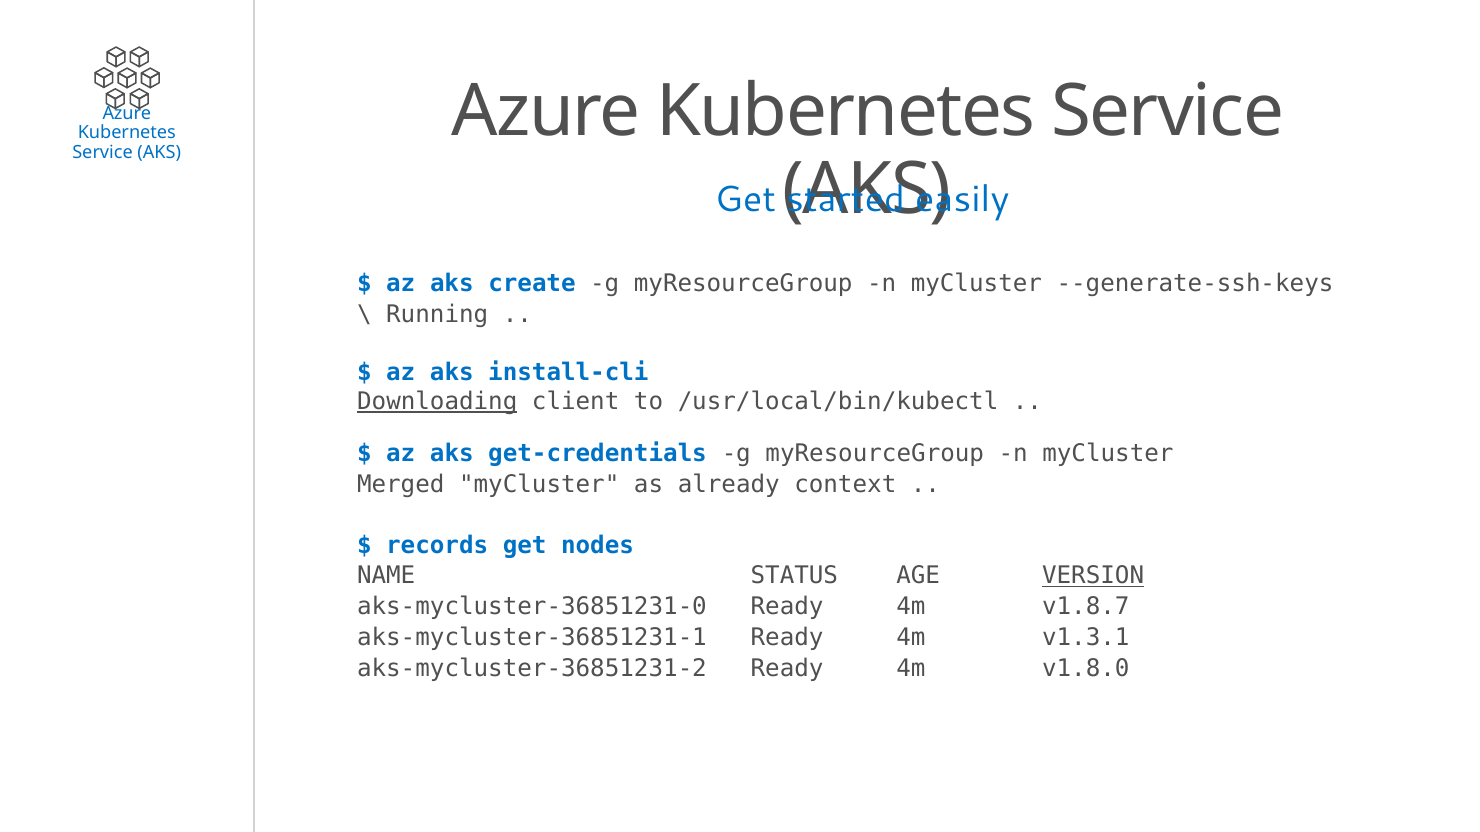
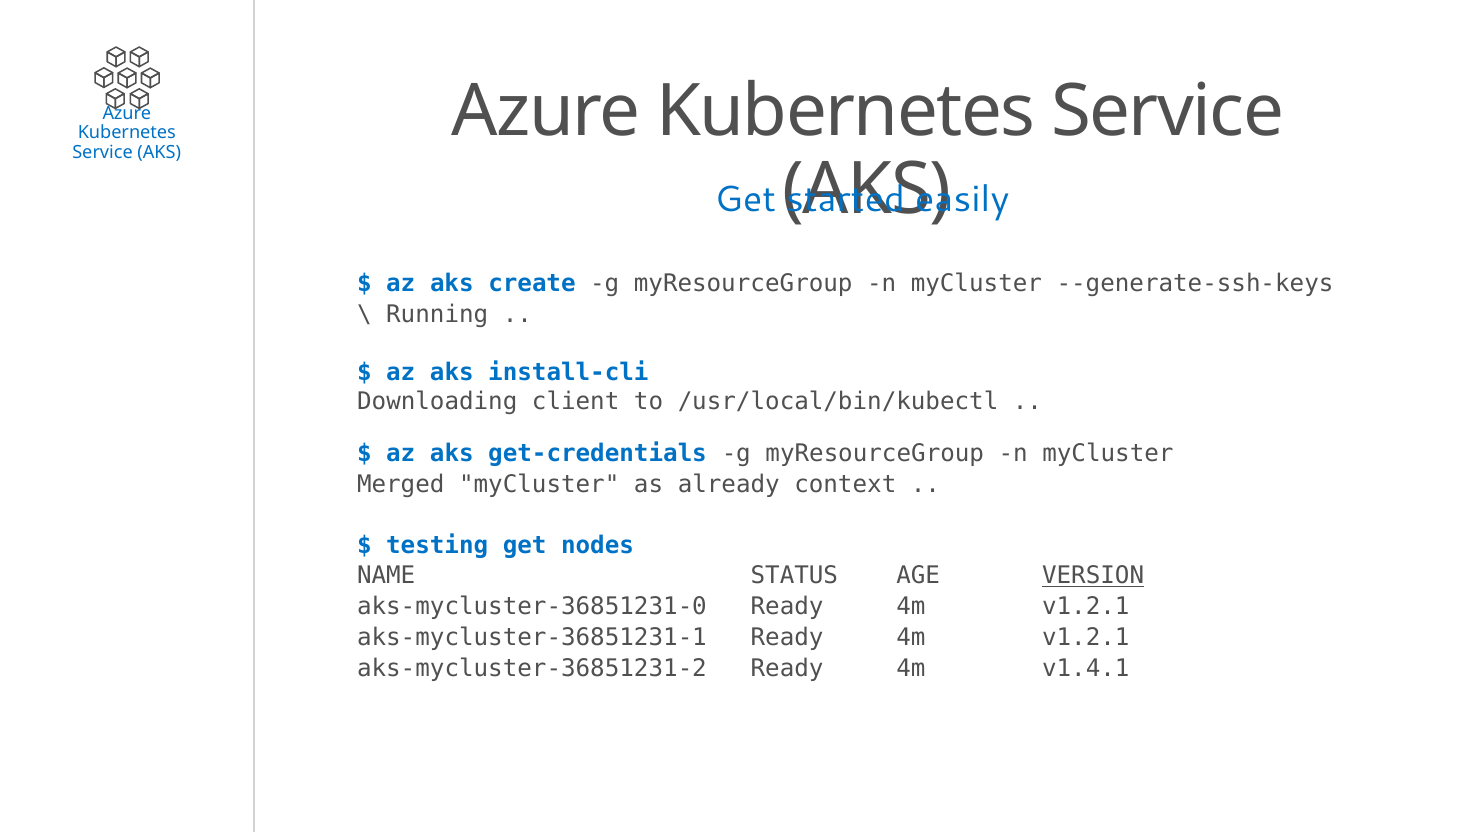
Downloading underline: present -> none
records: records -> testing
aks-mycluster-36851231-0 Ready 4m v1.8.7: v1.8.7 -> v1.2.1
aks-mycluster-36851231-1 Ready 4m v1.3.1: v1.3.1 -> v1.2.1
v1.8.0: v1.8.0 -> v1.4.1
